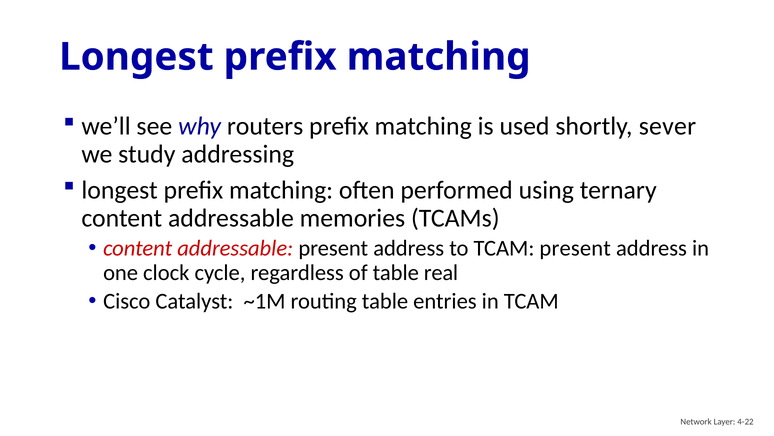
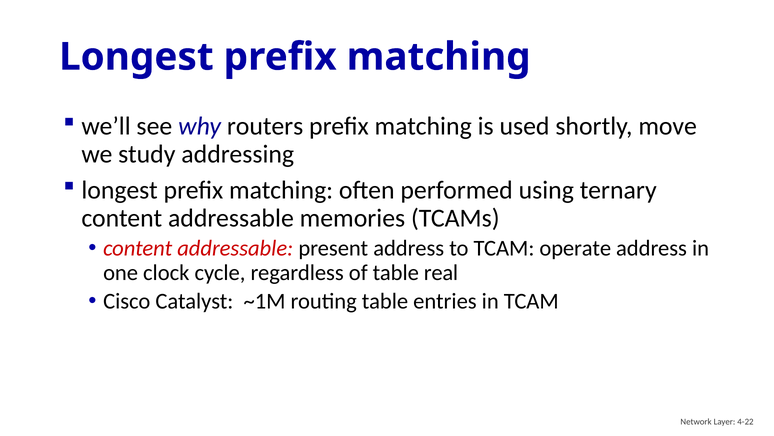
sever: sever -> move
TCAM present: present -> operate
